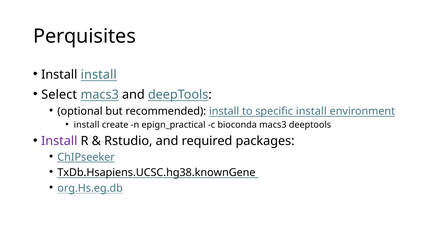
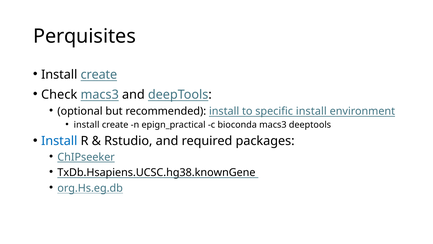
install at (99, 75): install -> create
Select: Select -> Check
Install at (59, 141) colour: purple -> blue
